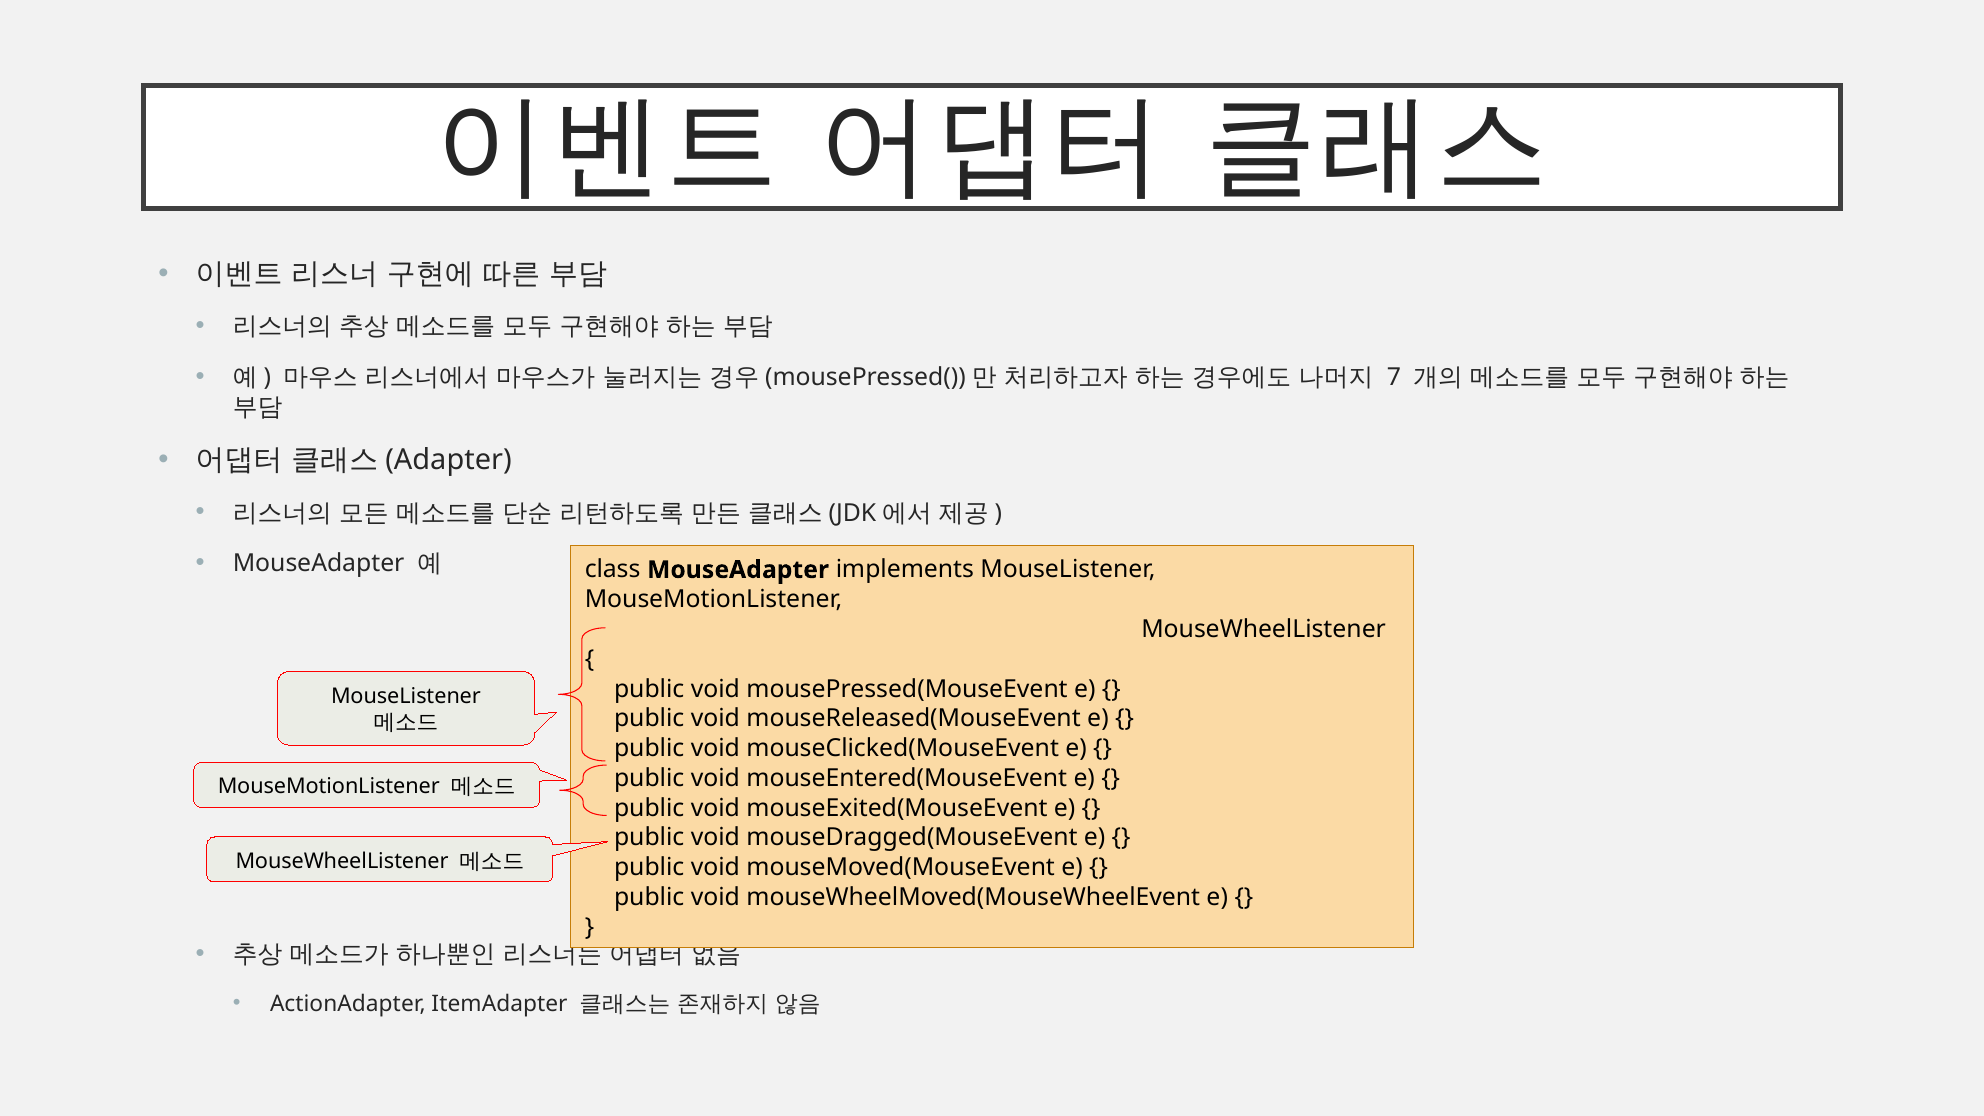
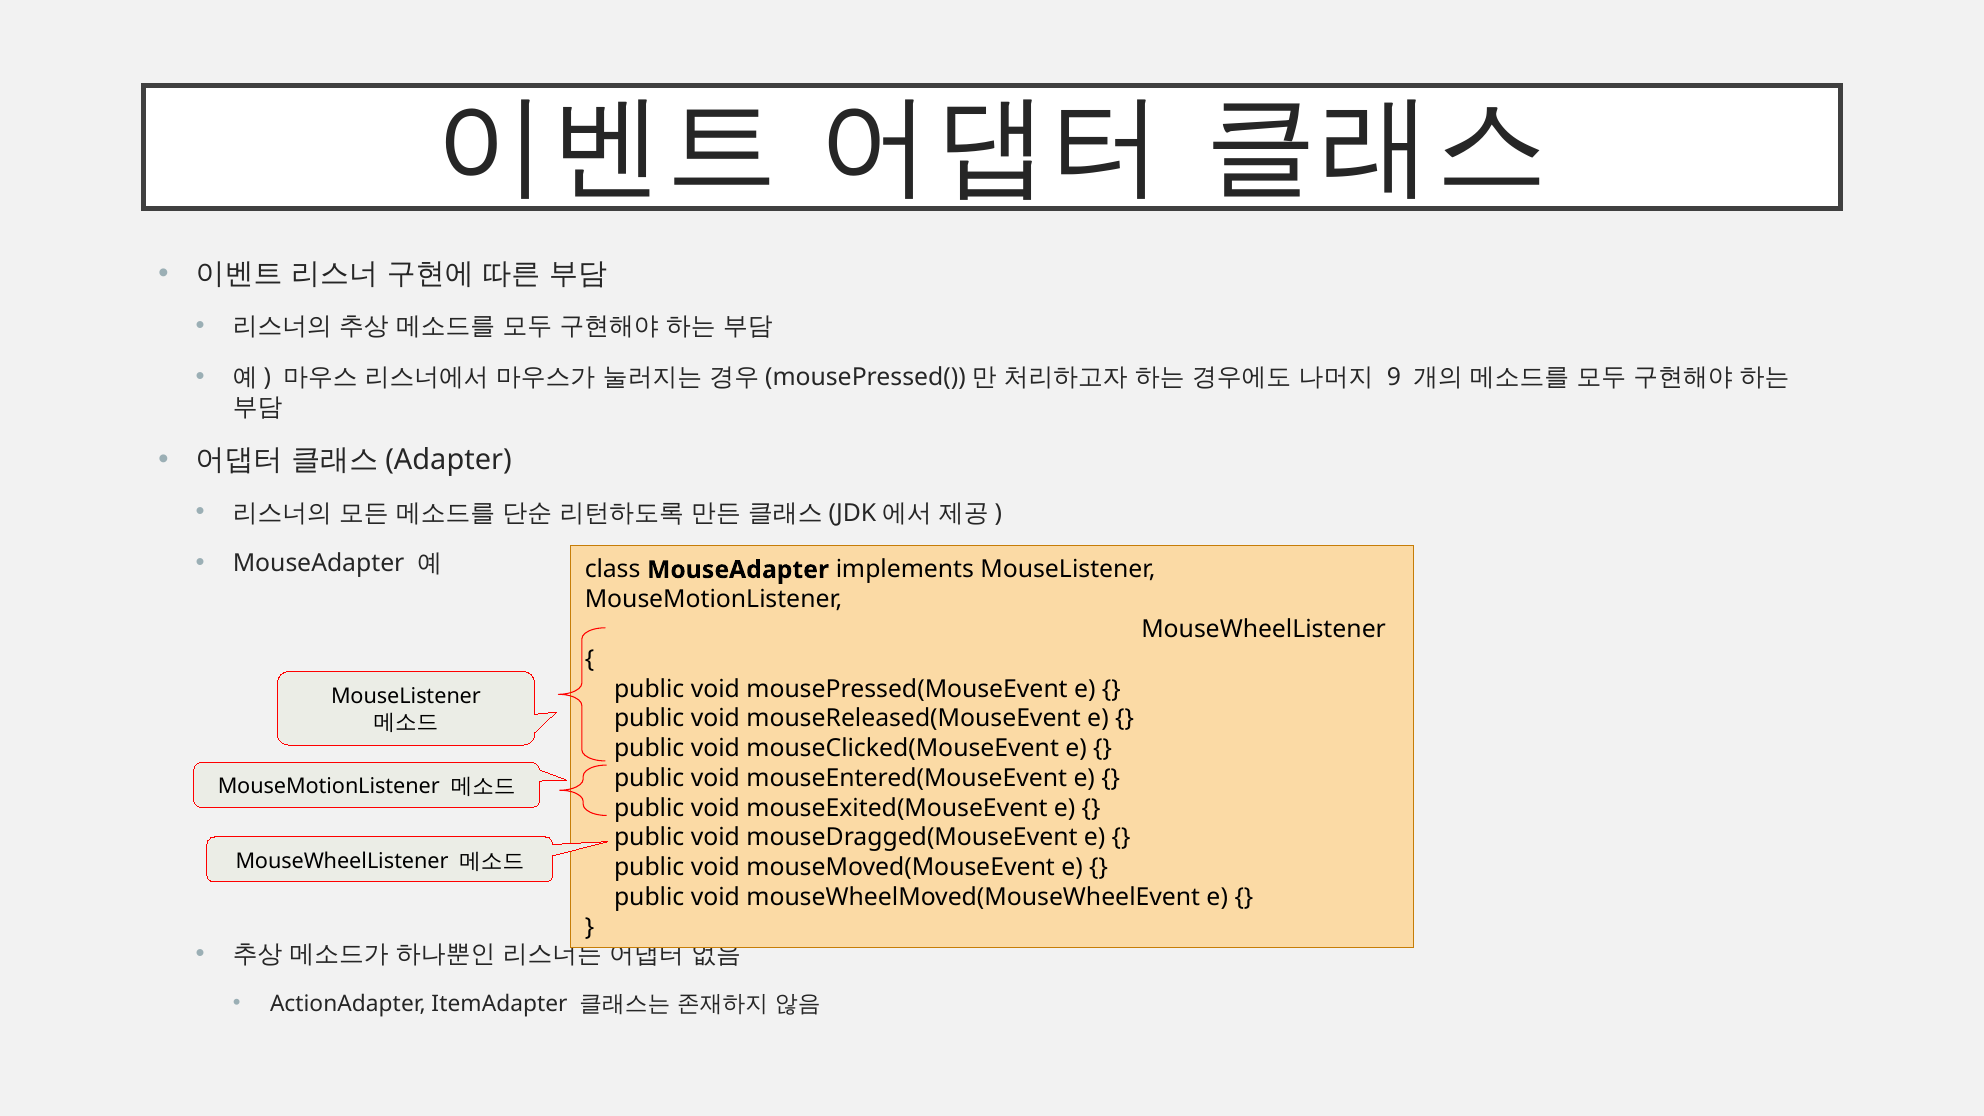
7: 7 -> 9
